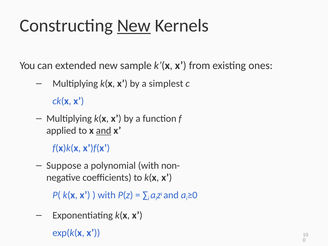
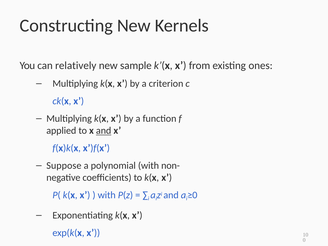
New at (134, 26) underline: present -> none
extended: extended -> relatively
simplest: simplest -> criterion
